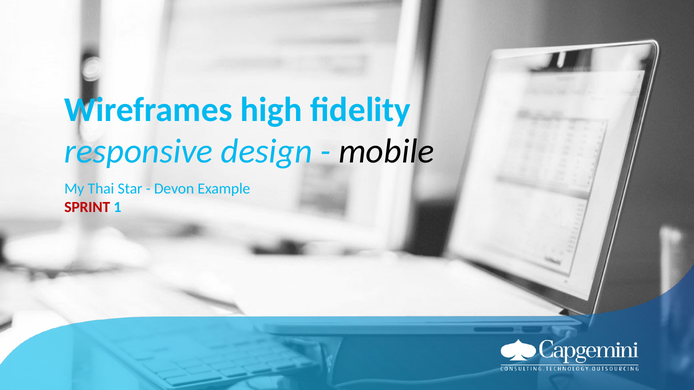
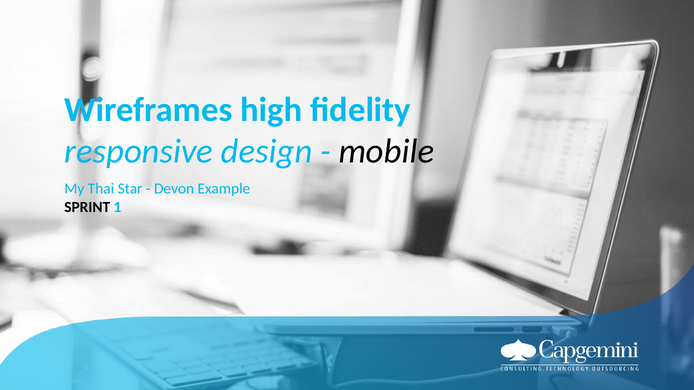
SPRINT colour: red -> black
